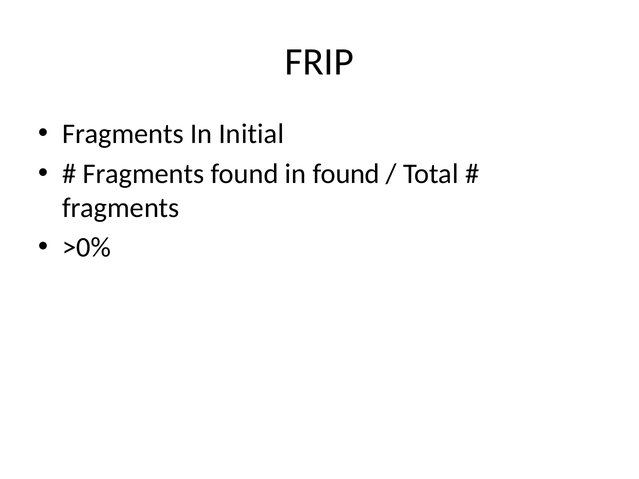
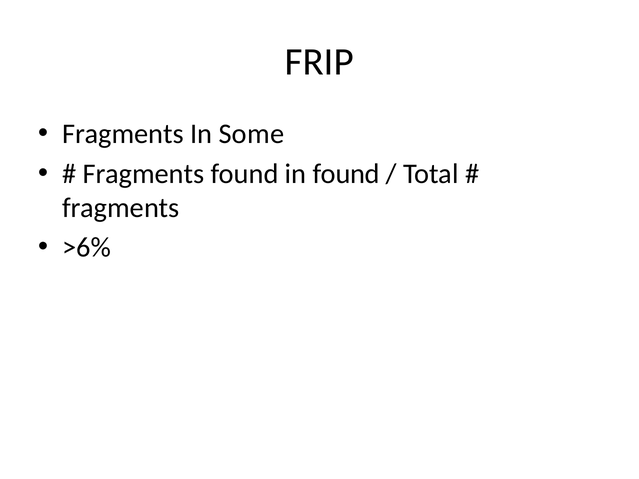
Initial: Initial -> Some
>0%: >0% -> >6%
